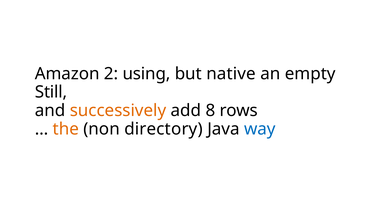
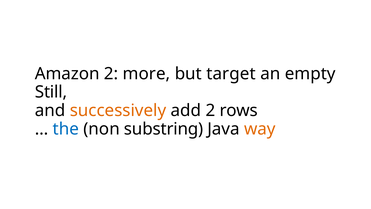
using: using -> more
native: native -> target
add 8: 8 -> 2
the colour: orange -> blue
directory: directory -> substring
way colour: blue -> orange
